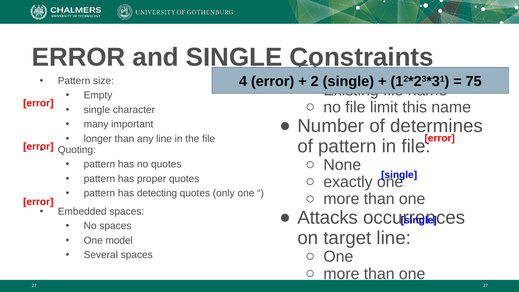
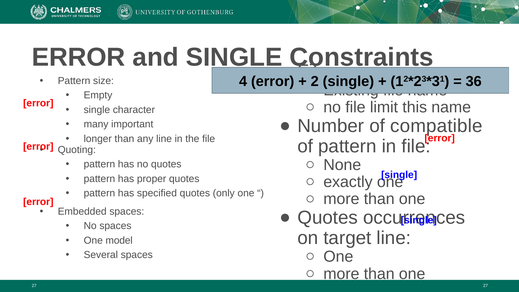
75: 75 -> 36
determines: determines -> compatible
detecting: detecting -> specified
Attacks at (328, 218): Attacks -> Quotes
